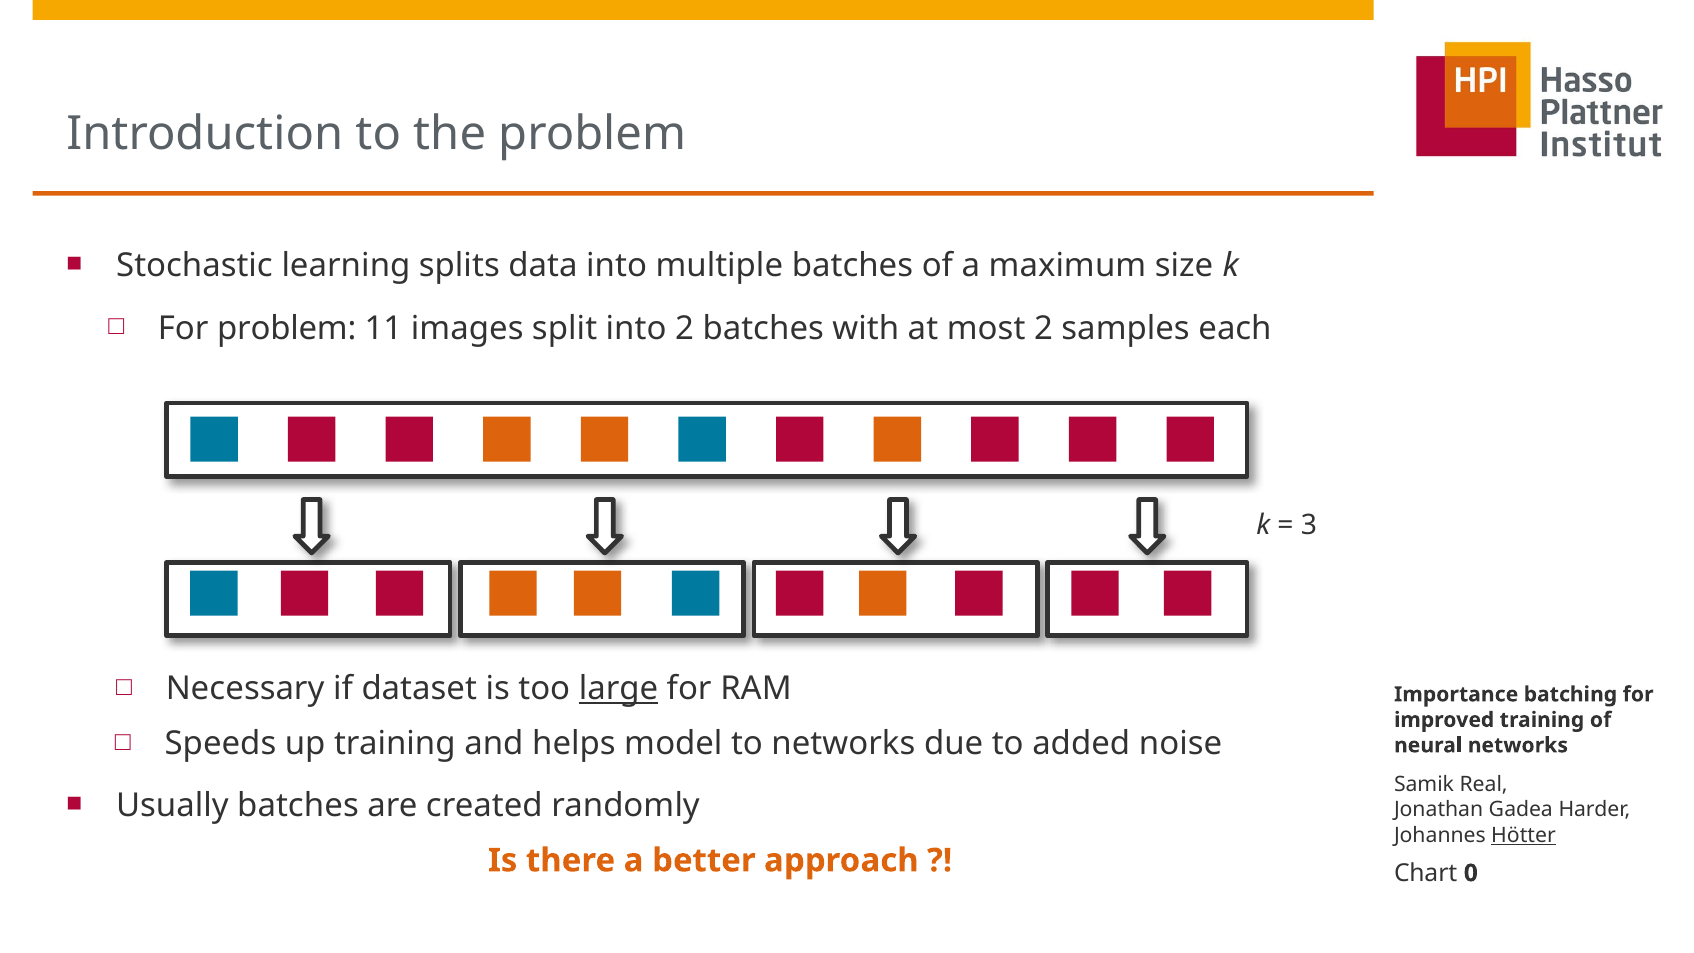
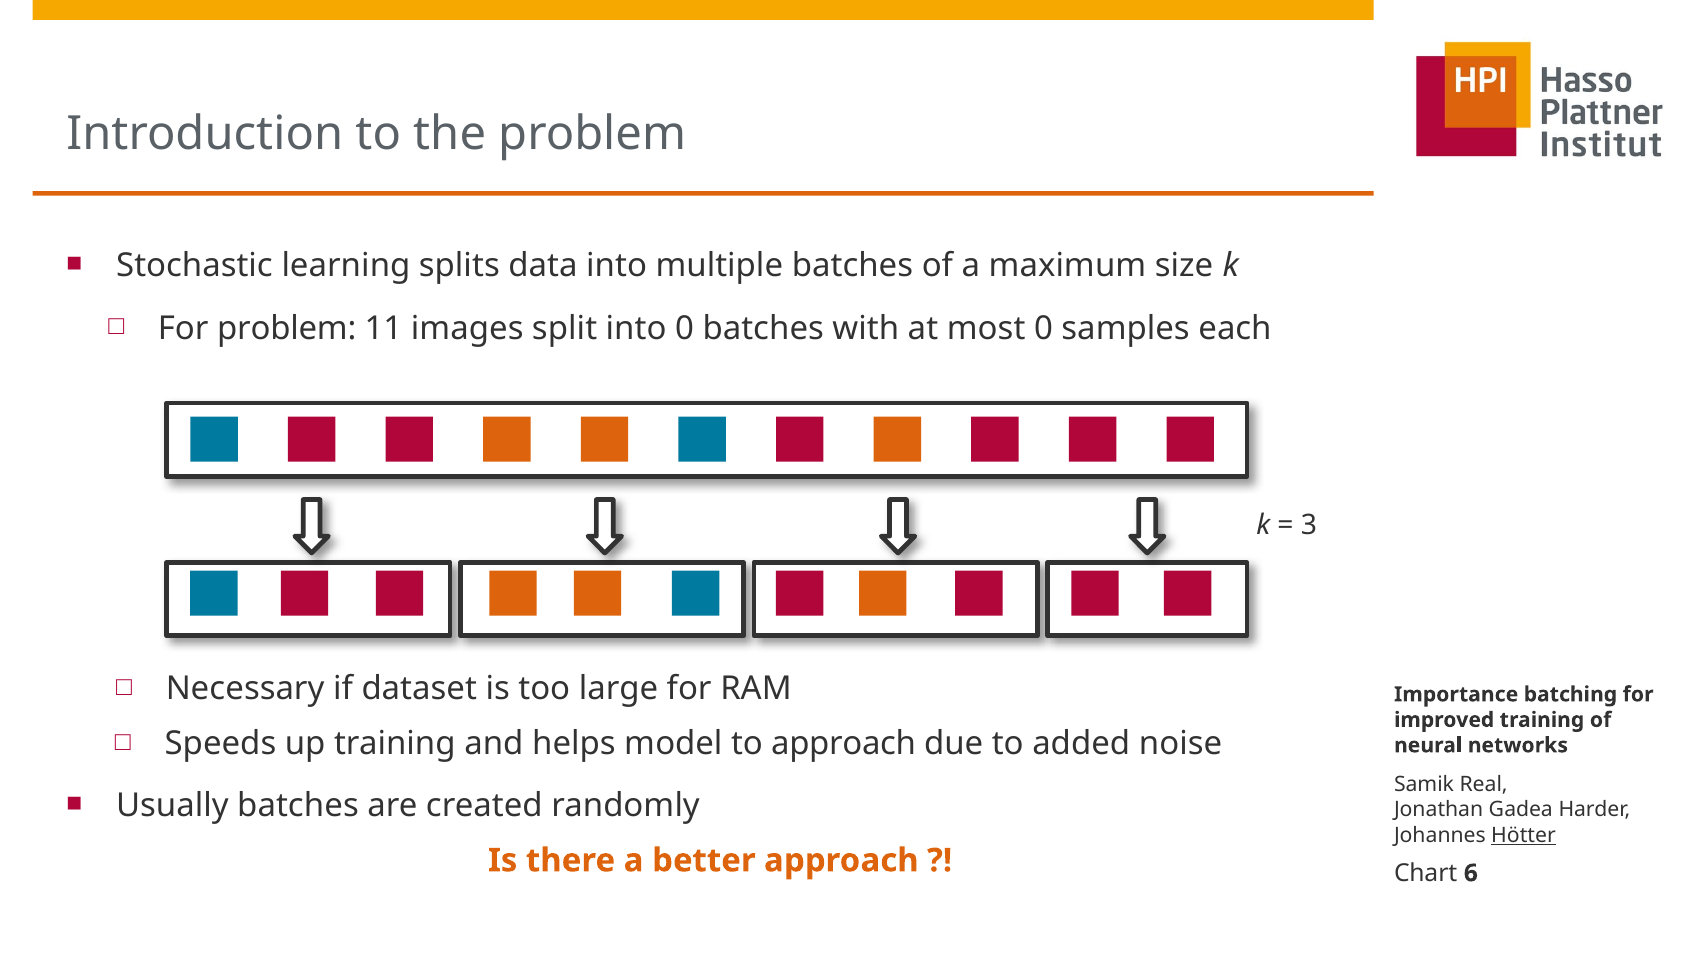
into 2: 2 -> 0
most 2: 2 -> 0
large underline: present -> none
to networks: networks -> approach
0: 0 -> 6
